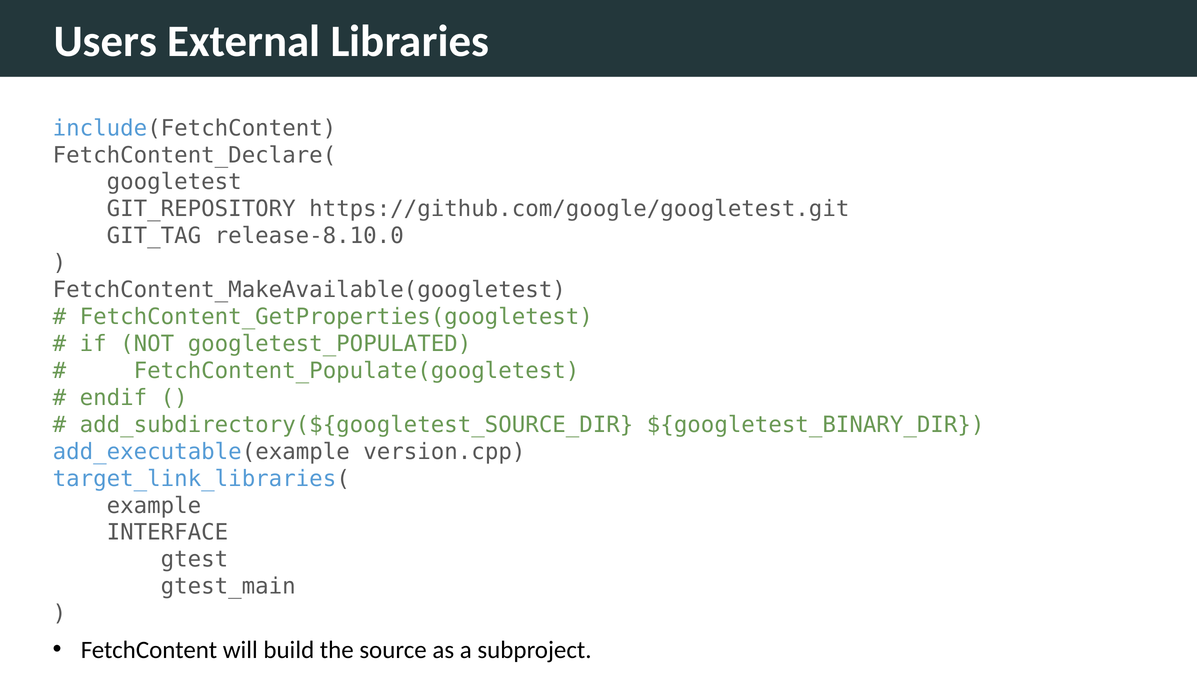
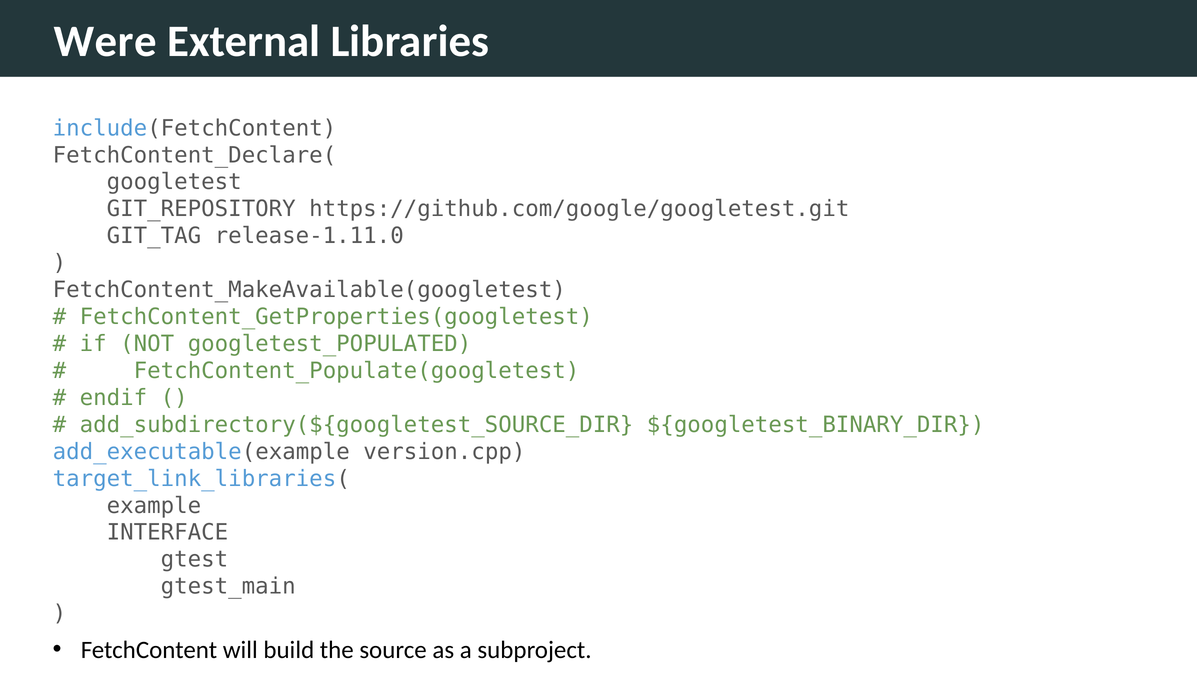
Users: Users -> Were
release-8.10.0: release-8.10.0 -> release-1.11.0
